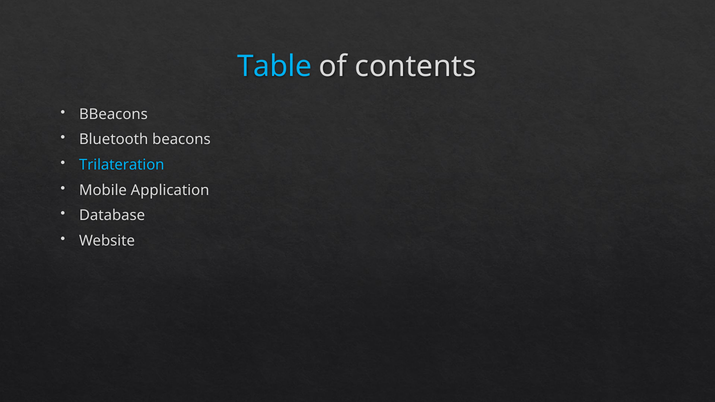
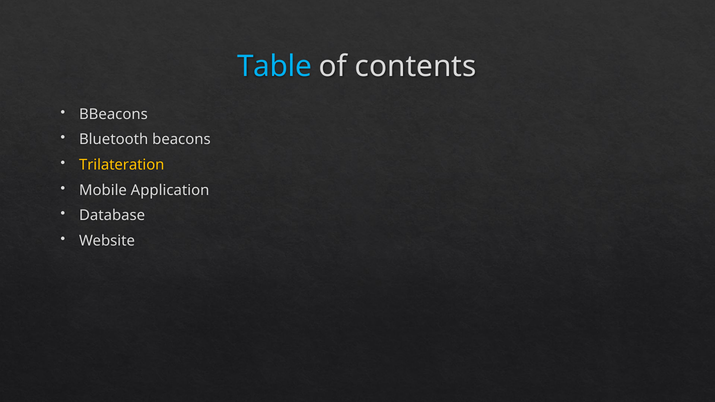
Trilateration colour: light blue -> yellow
